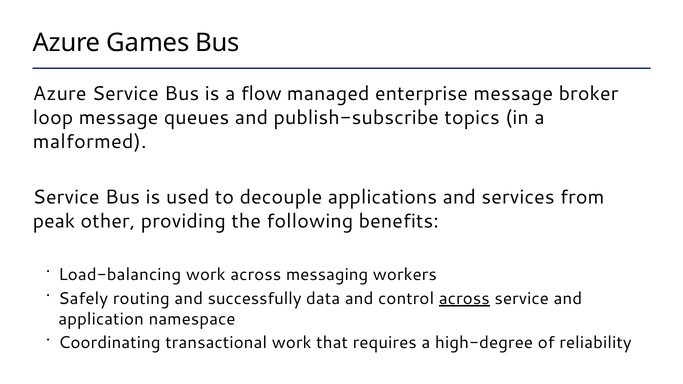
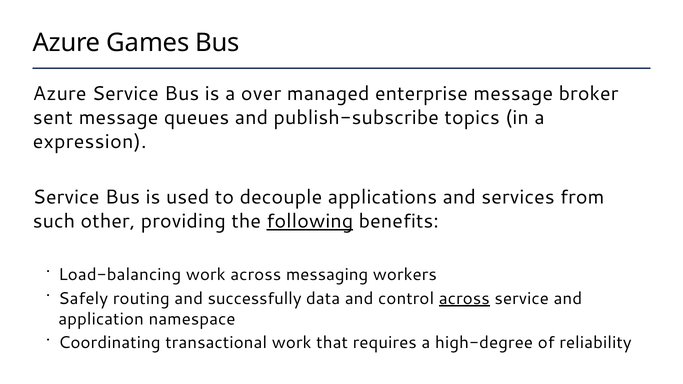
flow: flow -> over
loop: loop -> sent
malformed: malformed -> expression
peak: peak -> such
following underline: none -> present
